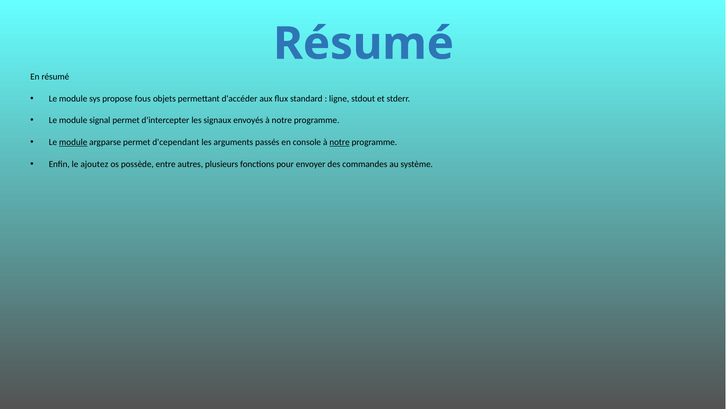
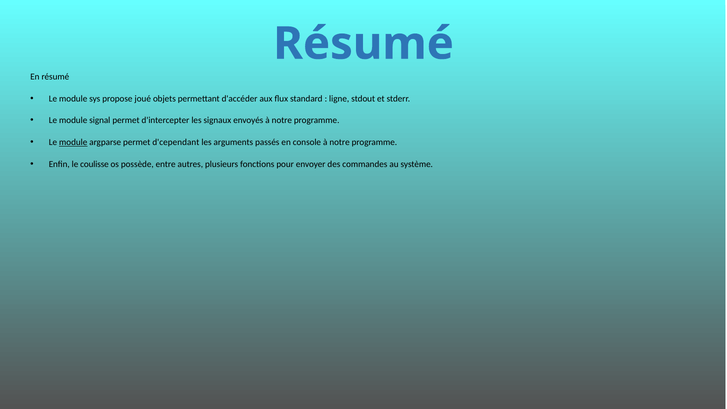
fous: fous -> joué
notre at (340, 142) underline: present -> none
ajoutez: ajoutez -> coulisse
